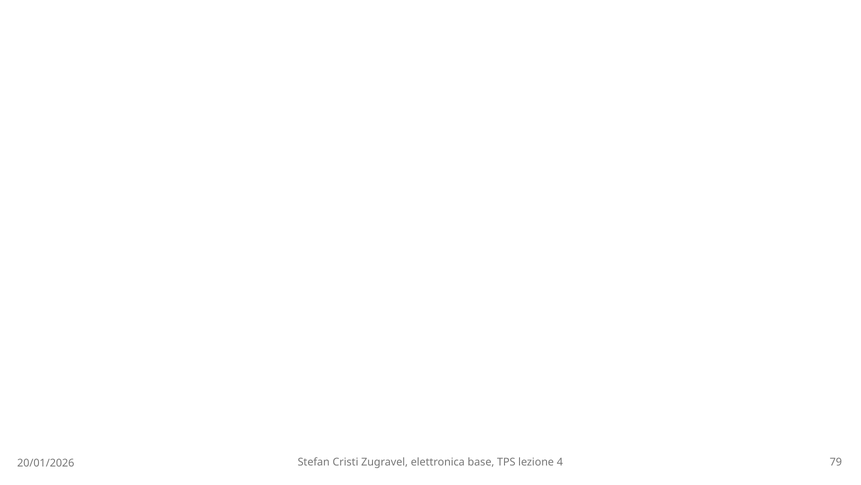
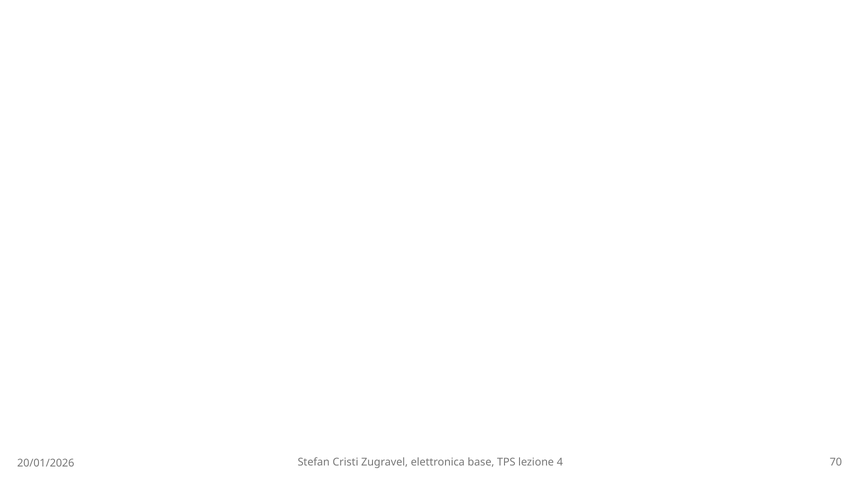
79: 79 -> 70
